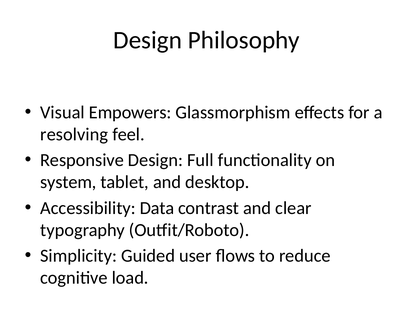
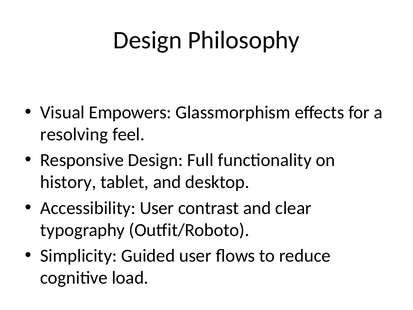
system: system -> history
Accessibility Data: Data -> User
